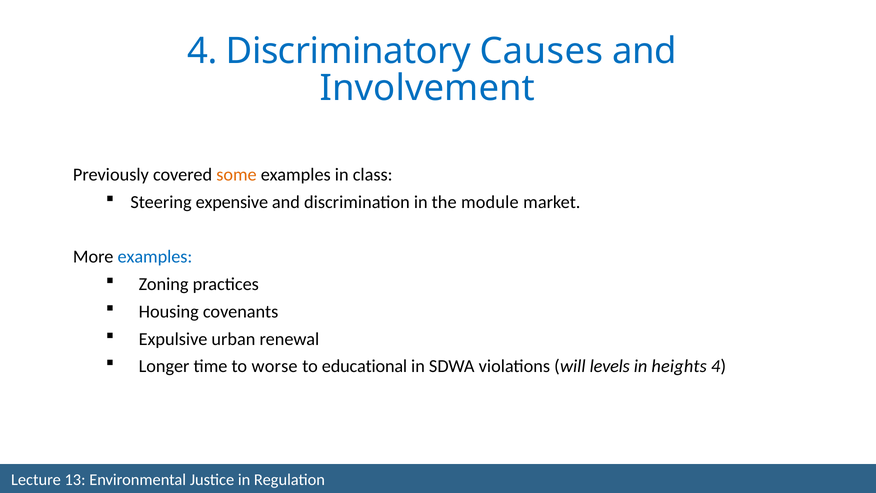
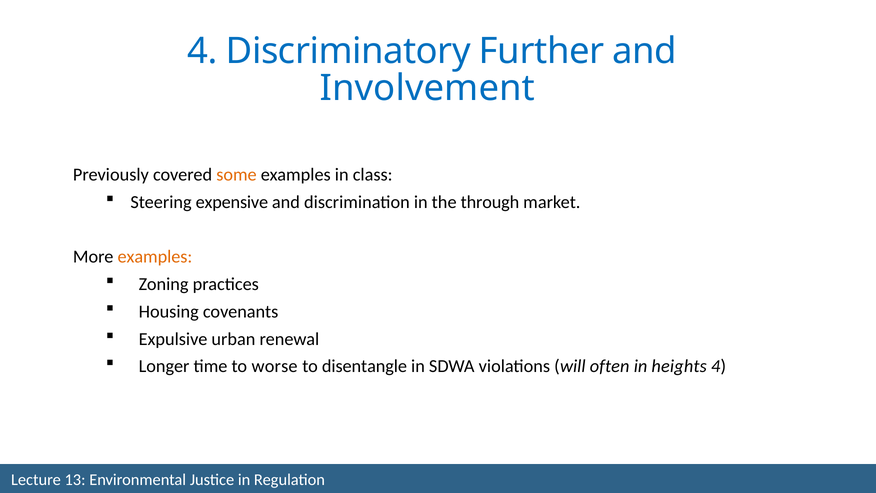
Causes: Causes -> Further
module: module -> through
examples at (155, 257) colour: blue -> orange
educational: educational -> disentangle
levels: levels -> often
